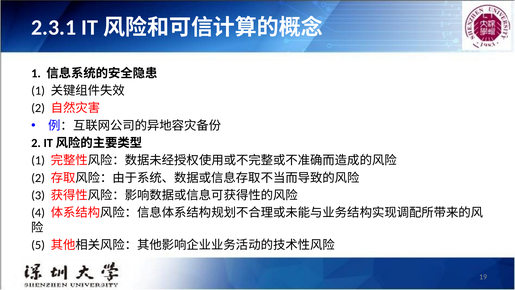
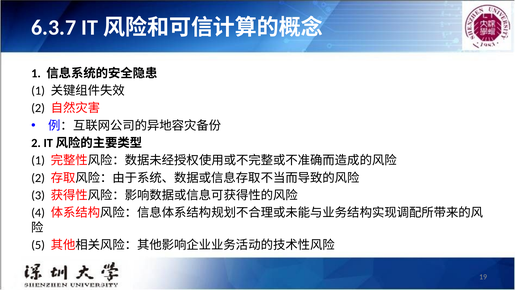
2.3.1: 2.3.1 -> 6.3.7
